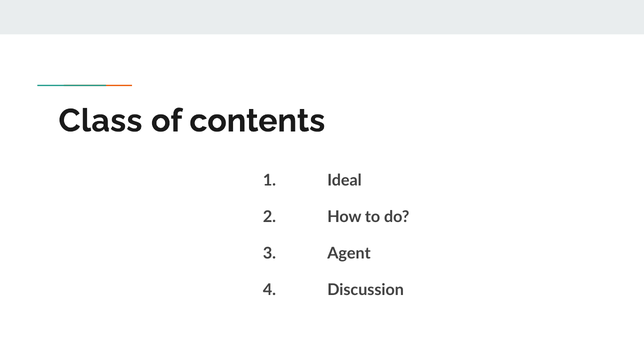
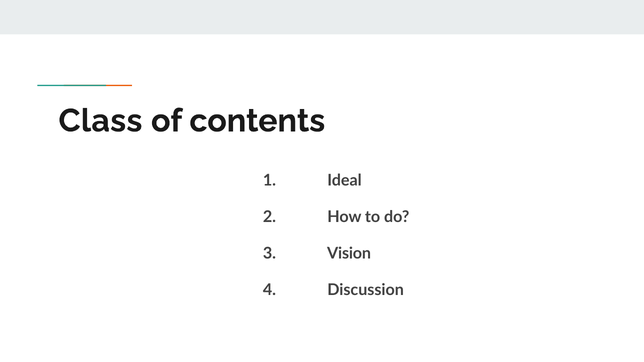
Agent: Agent -> Vision
